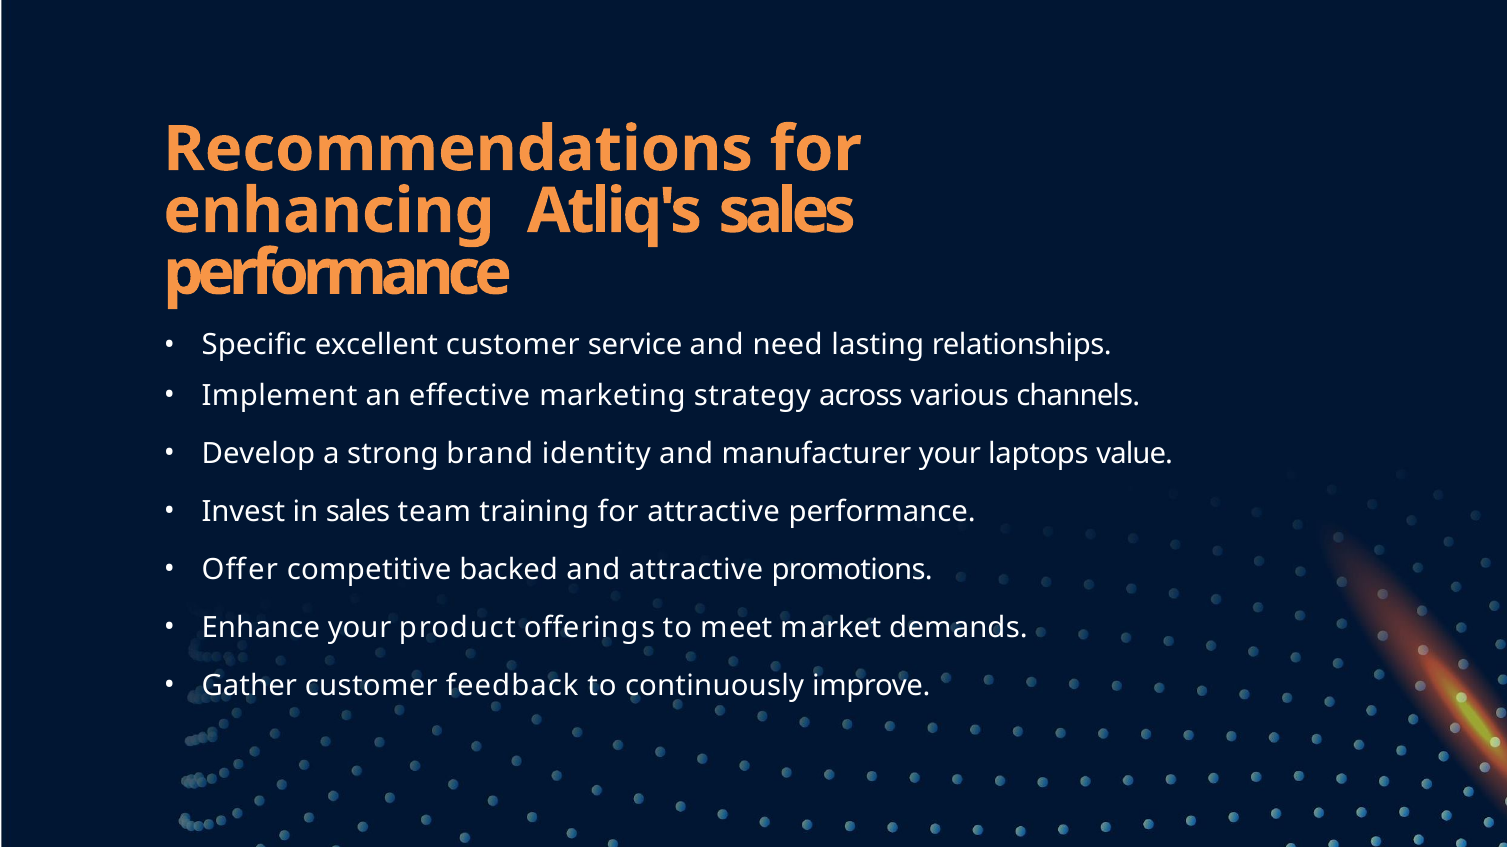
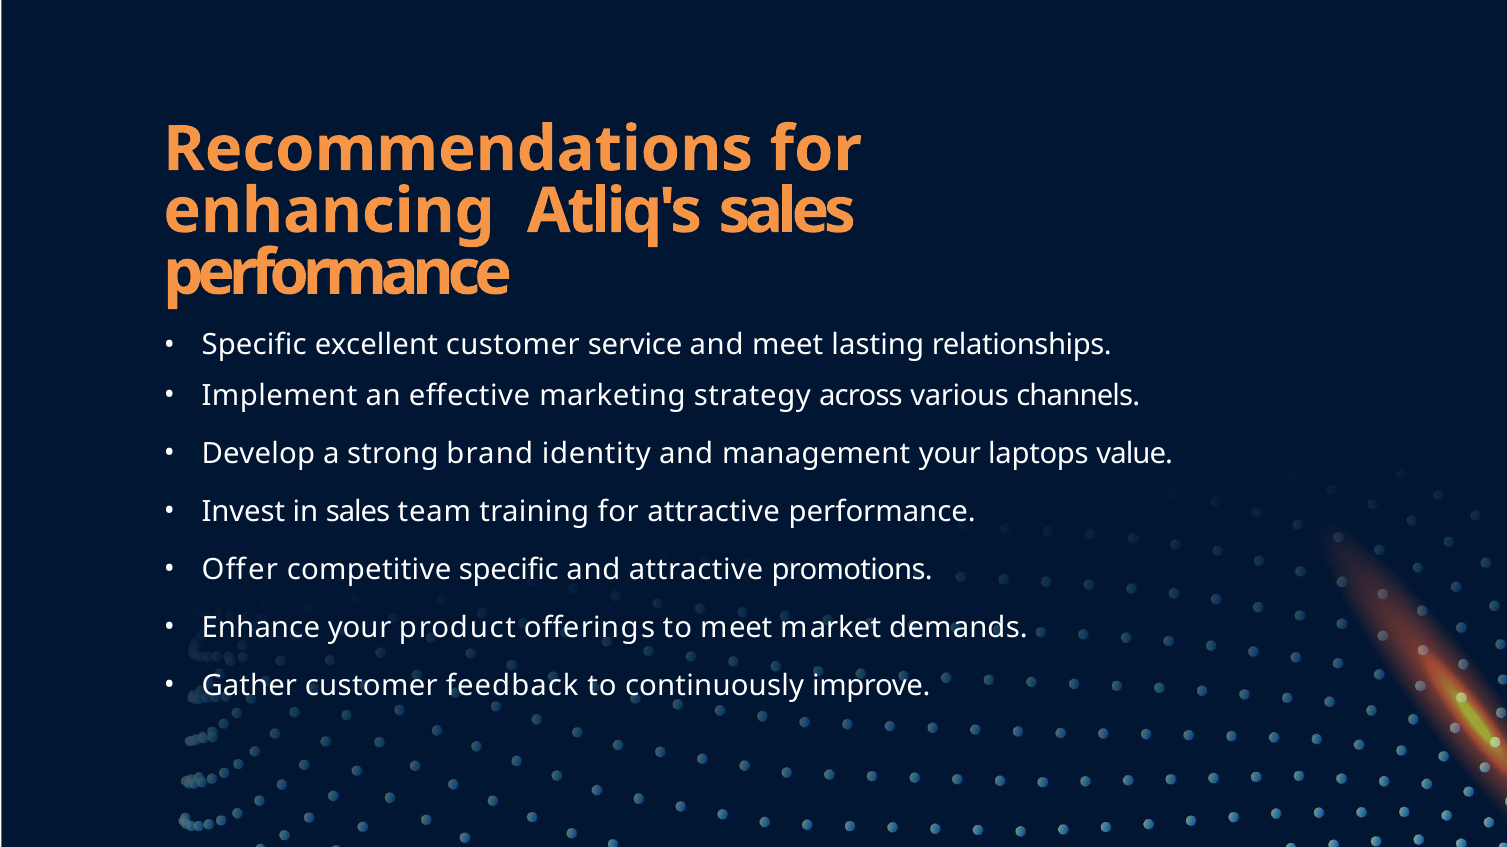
and need: need -> meet
manufacturer: manufacturer -> management
competitive backed: backed -> specific
